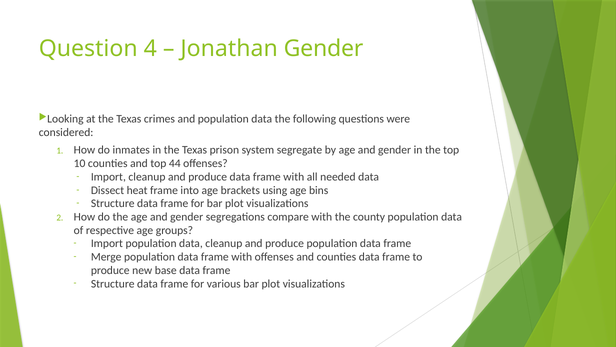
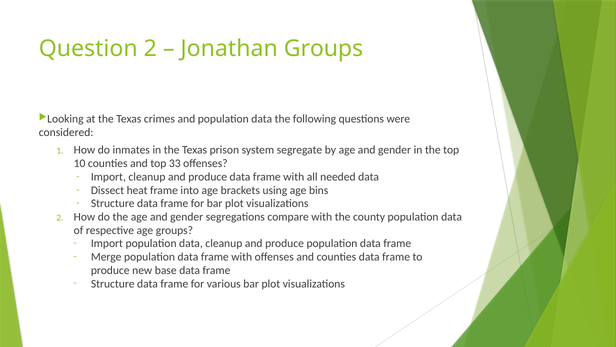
Question 4: 4 -> 2
Jonathan Gender: Gender -> Groups
44: 44 -> 33
